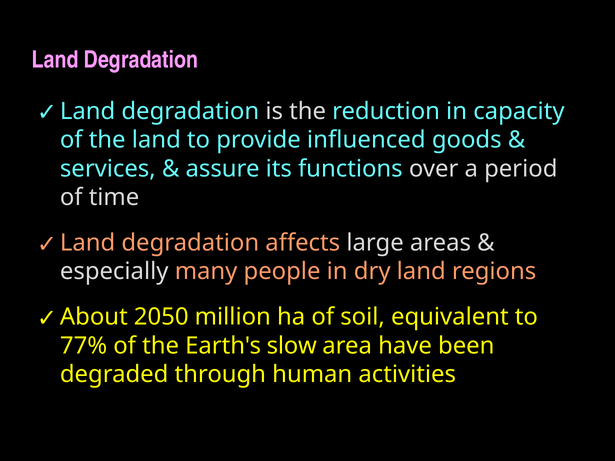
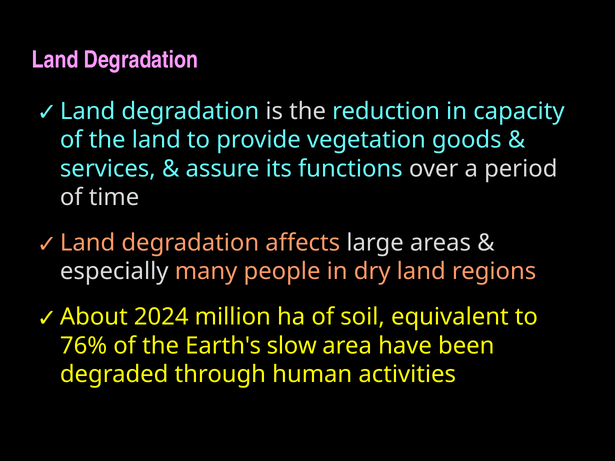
influenced: influenced -> vegetation
2050: 2050 -> 2024
77%: 77% -> 76%
